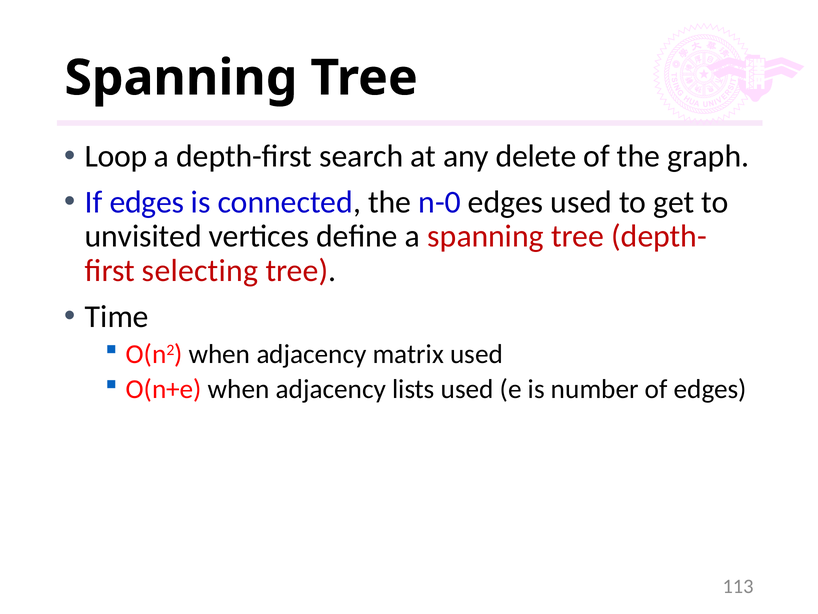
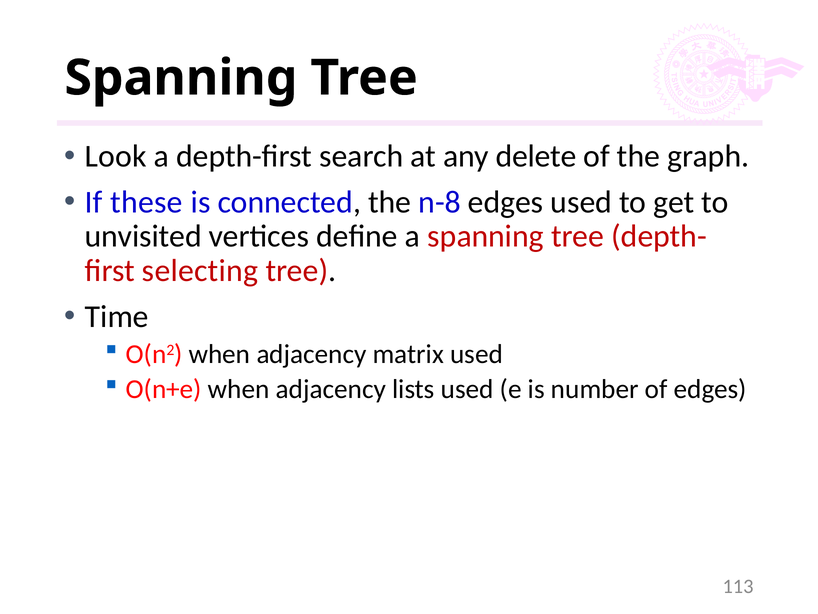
Loop: Loop -> Look
If edges: edges -> these
n-0: n-0 -> n-8
